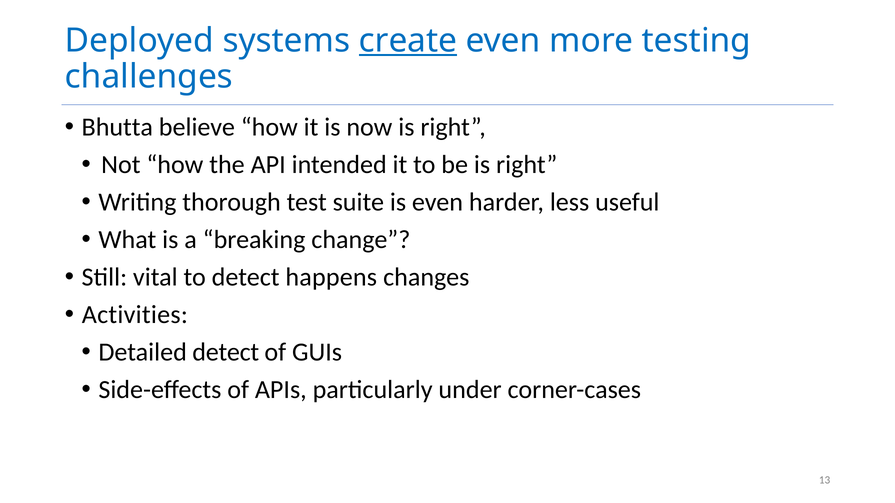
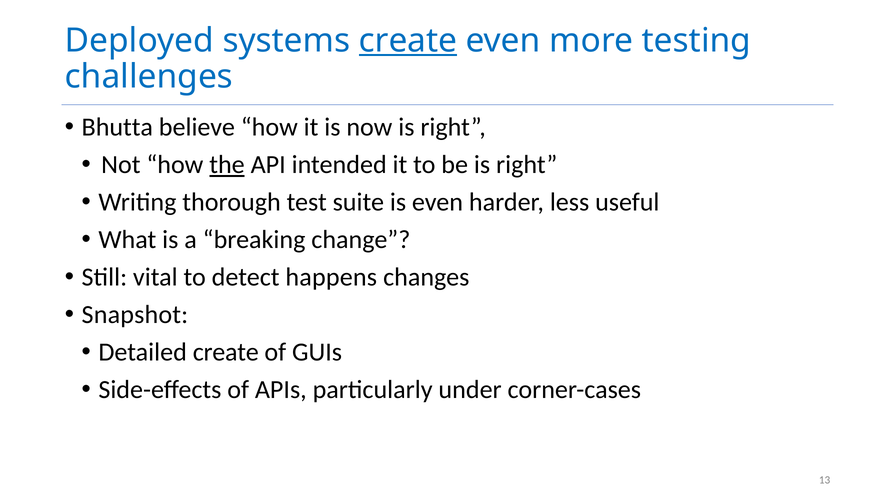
the underline: none -> present
Activities: Activities -> Snapshot
Detailed detect: detect -> create
